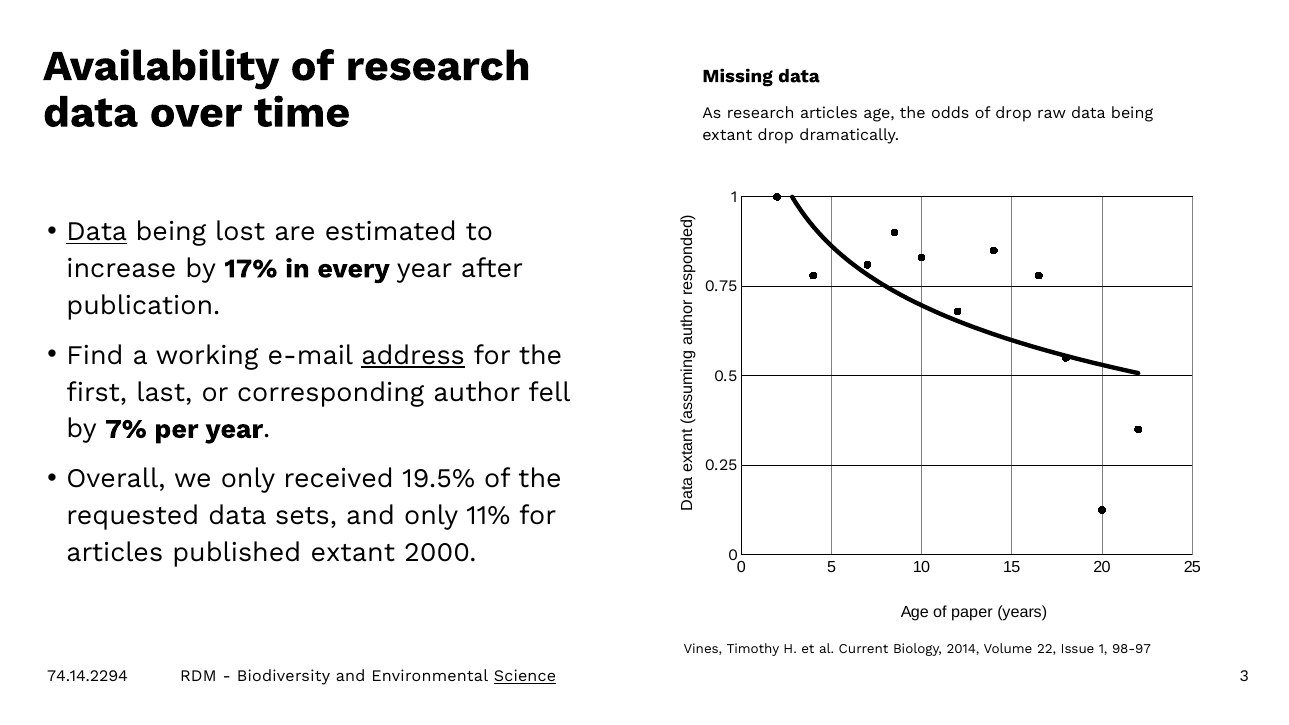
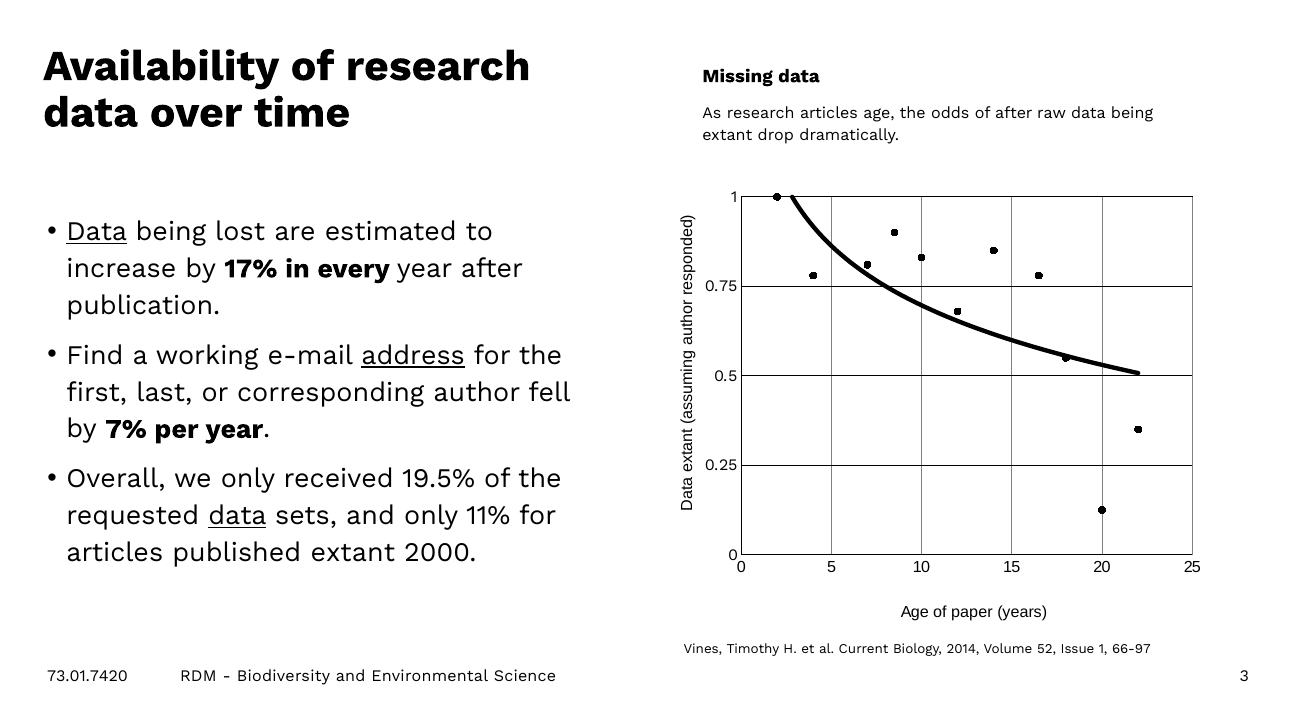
of drop: drop -> after
data at (238, 516) underline: none -> present
22: 22 -> 52
98-97: 98-97 -> 66-97
74.14.2294: 74.14.2294 -> 73.01.7420
Science underline: present -> none
